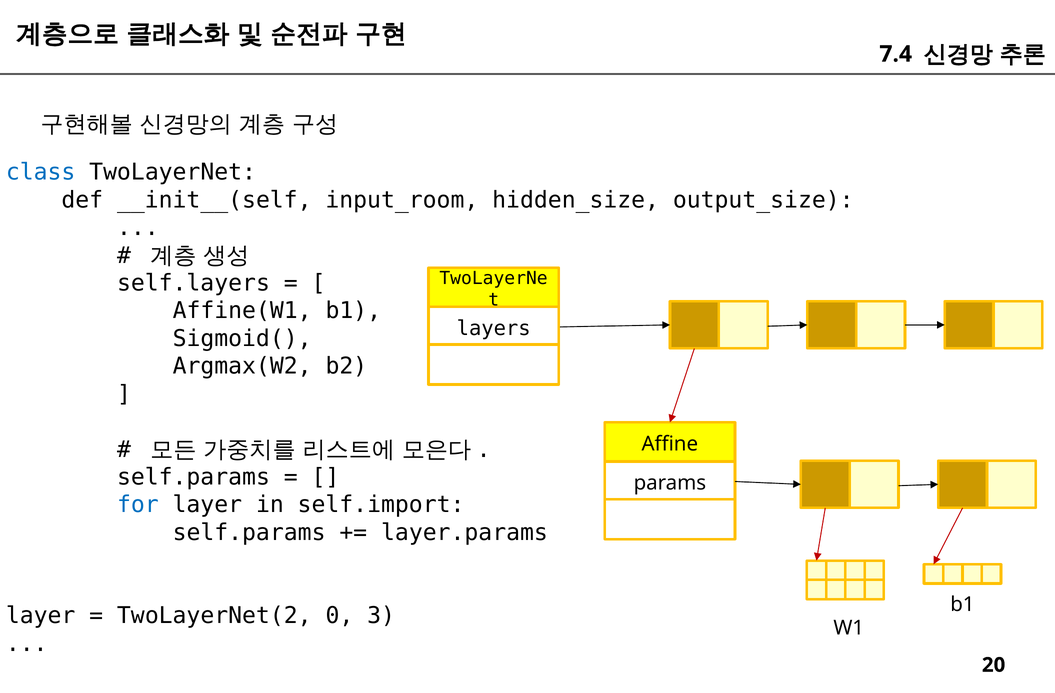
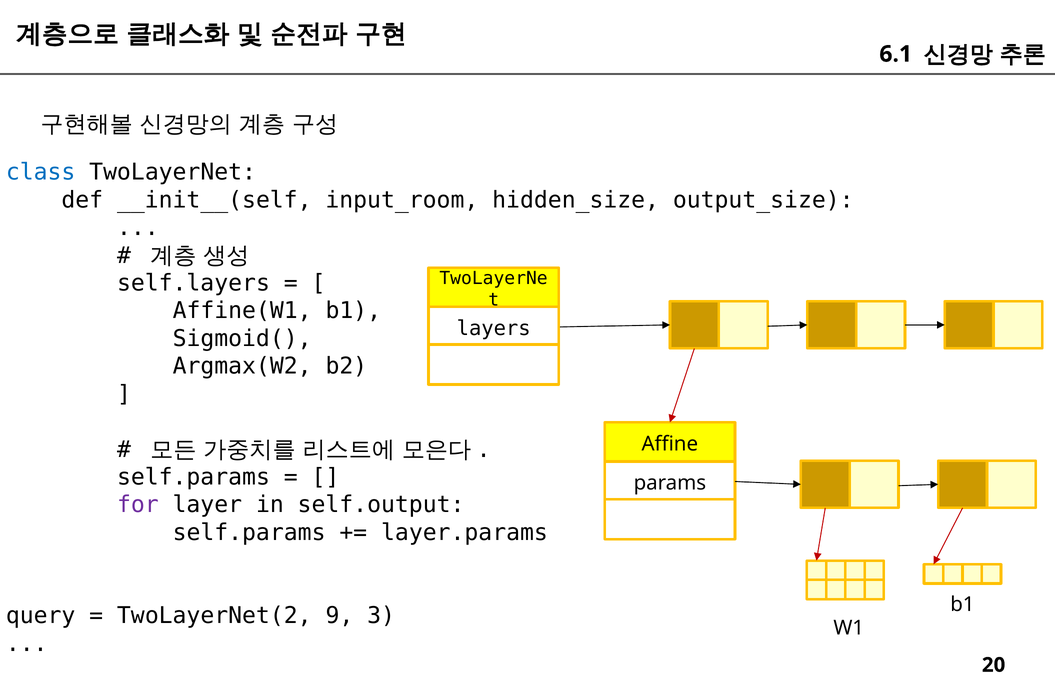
7.4: 7.4 -> 6.1
for colour: blue -> purple
self.import: self.import -> self.output
layer at (41, 616): layer -> query
0: 0 -> 9
